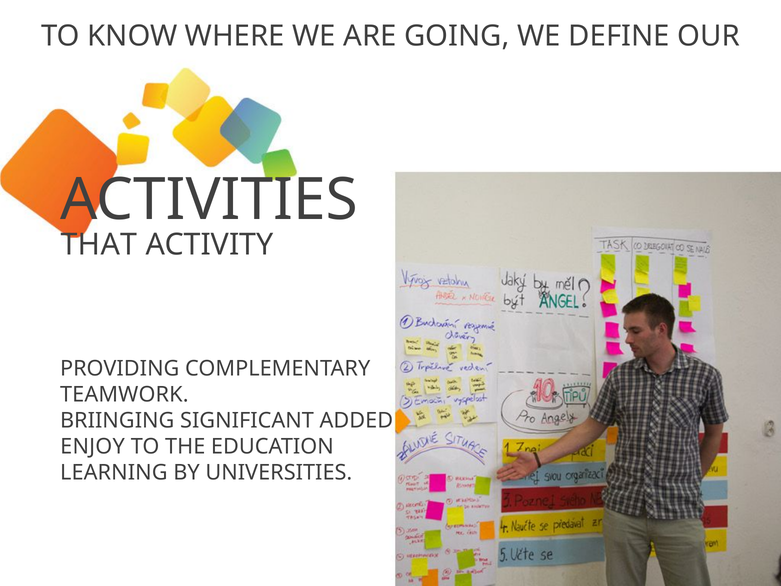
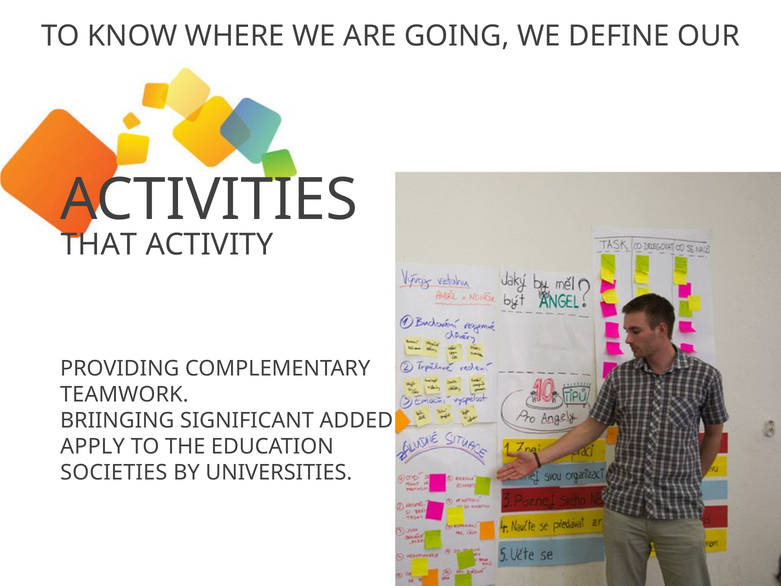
ENJOY: ENJOY -> APPLY
LEARNING: LEARNING -> SOCIETIES
